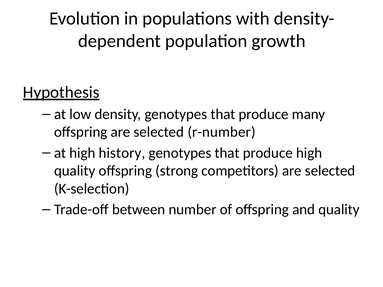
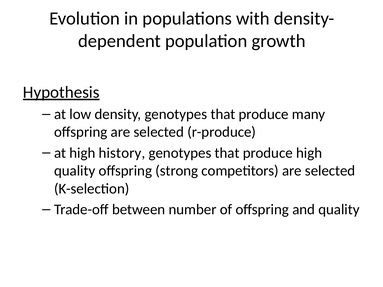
r-number: r-number -> r-produce
